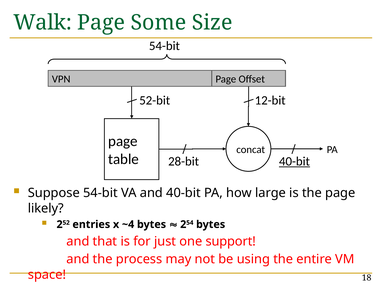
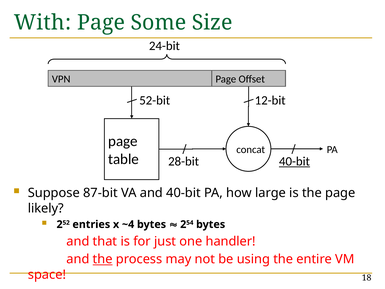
Walk: Walk -> With
54-bit at (164, 46): 54-bit -> 24-bit
Suppose 54-bit: 54-bit -> 87-bit
support: support -> handler
the at (103, 259) underline: none -> present
